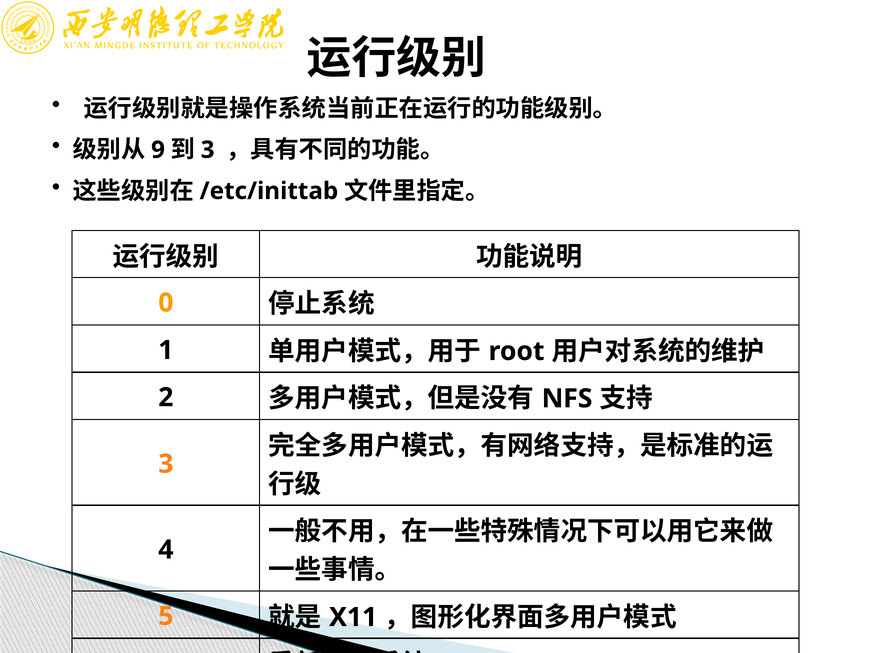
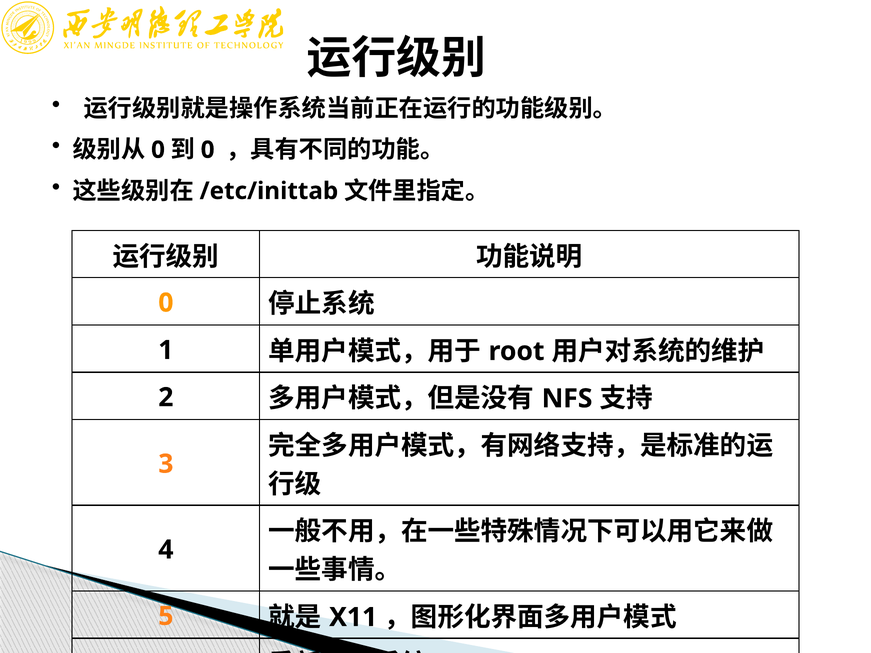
9 at (158, 150): 9 -> 0
3 at (208, 150): 3 -> 0
